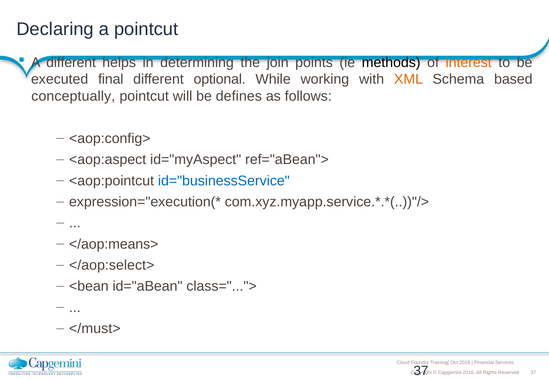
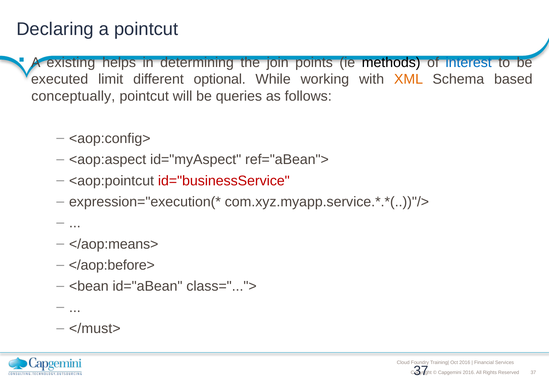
A different: different -> existing
interest colour: orange -> blue
final: final -> limit
defines: defines -> queries
id="businessService colour: blue -> red
</aop:select>: </aop:select> -> </aop:before>
